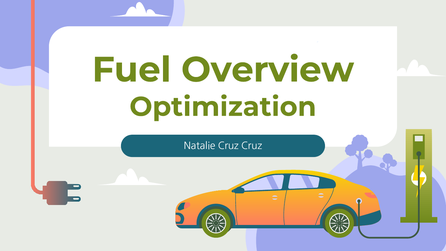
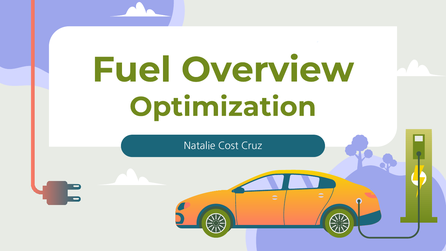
Natalie Cruz: Cruz -> Cost
